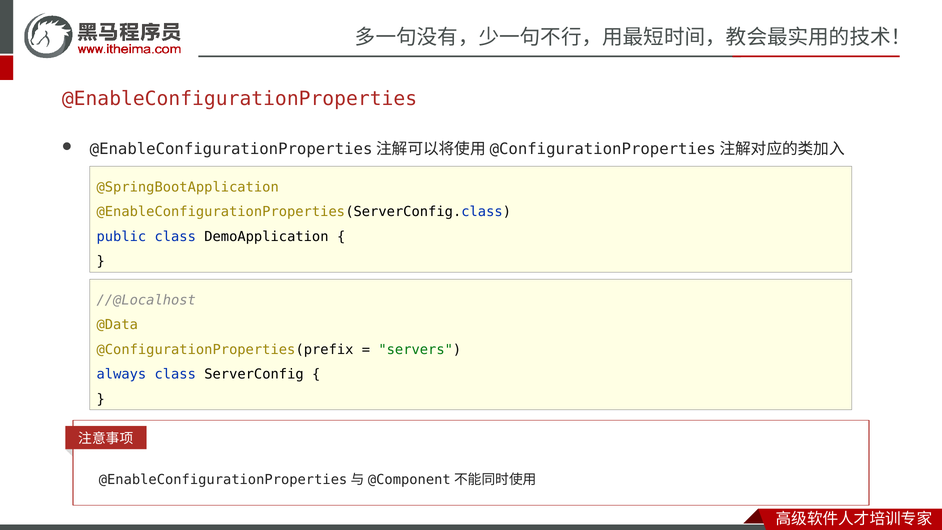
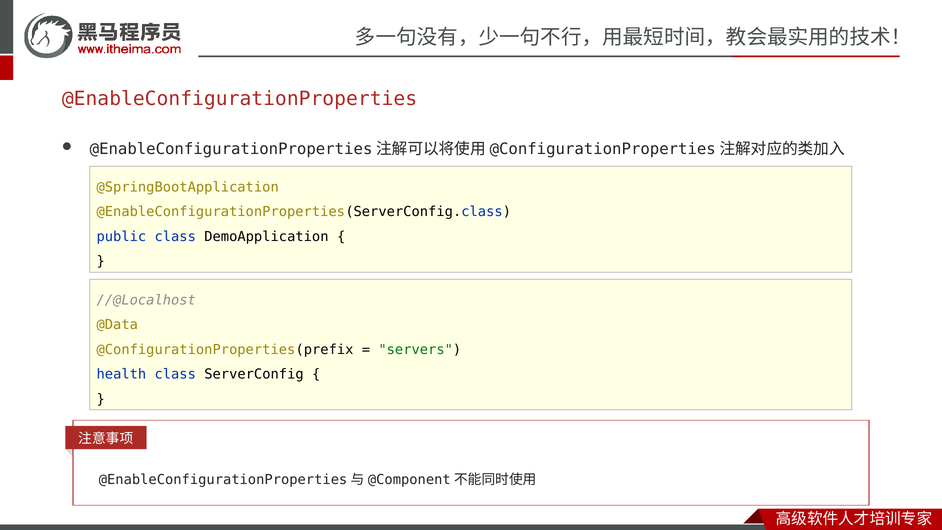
always: always -> health
